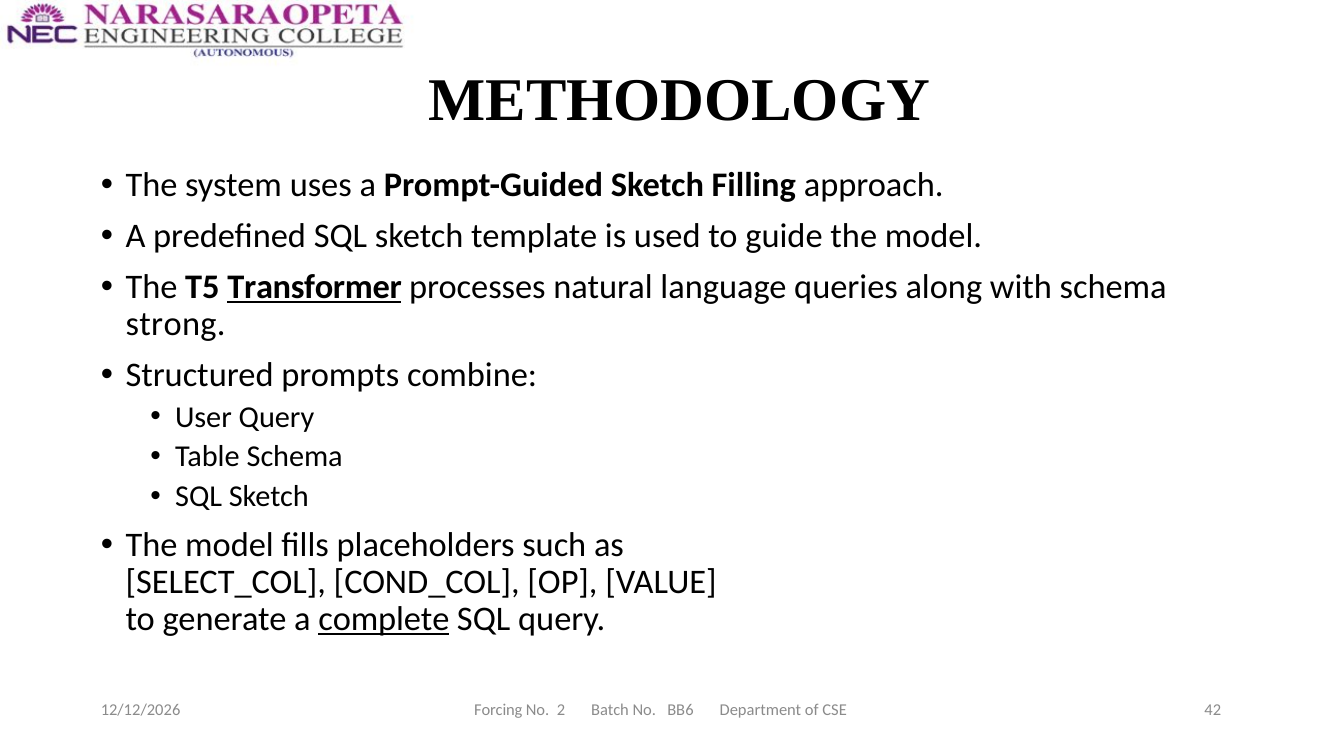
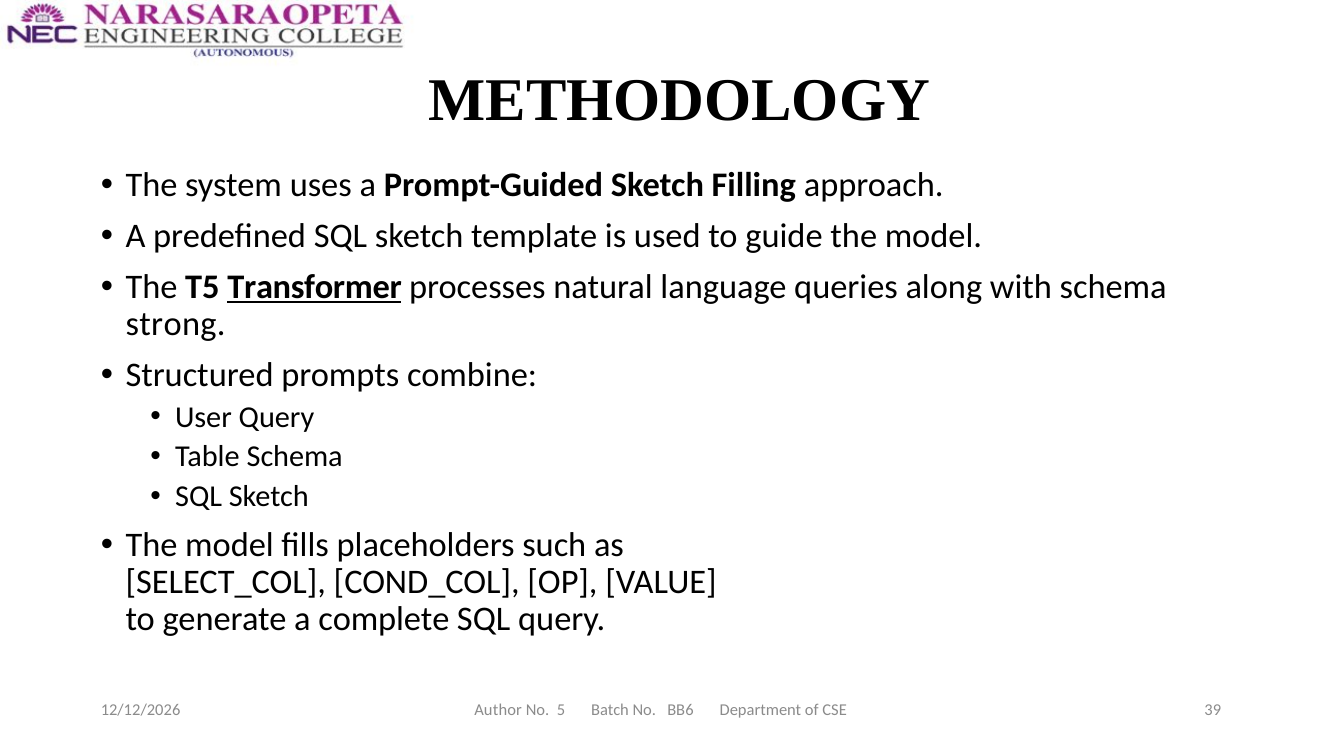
complete underline: present -> none
Forcing: Forcing -> Author
2: 2 -> 5
42: 42 -> 39
